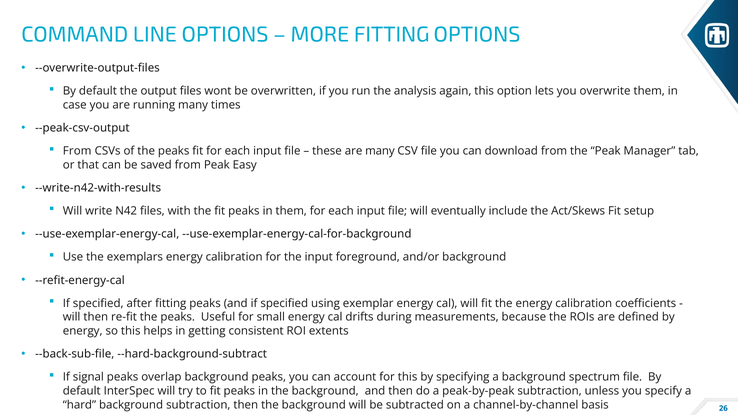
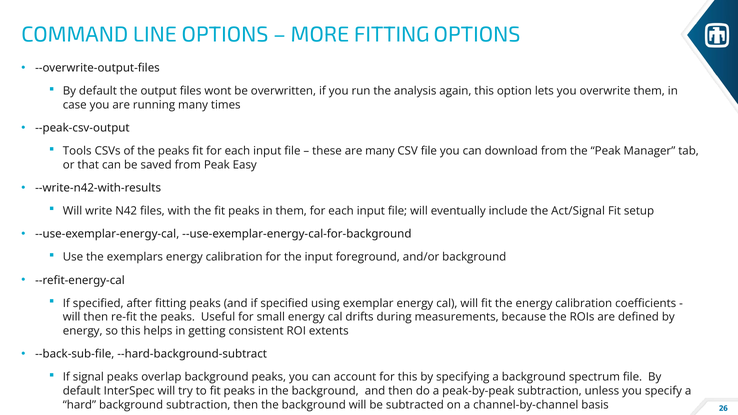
From at (77, 151): From -> Tools
Act/Skews: Act/Skews -> Act/Signal
